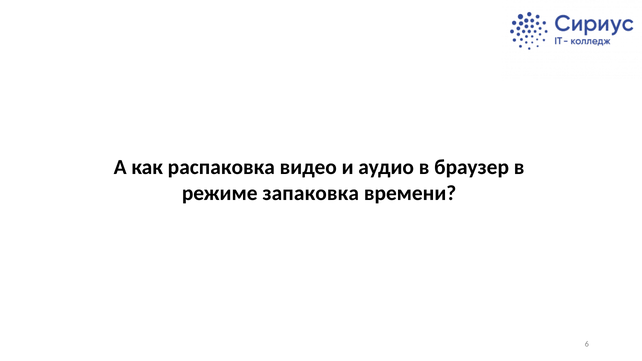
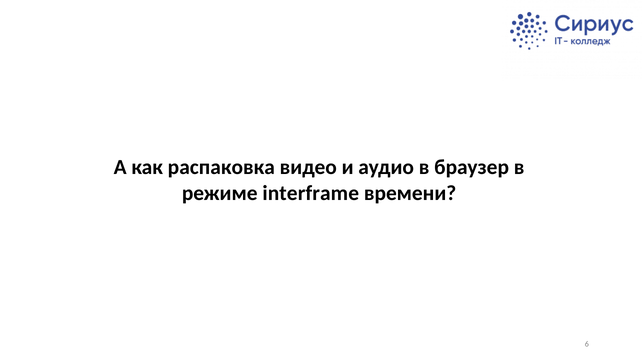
запаковка: запаковка -> interframe
